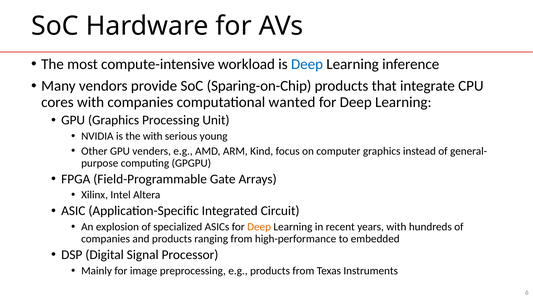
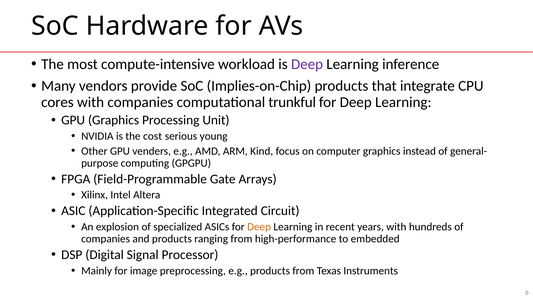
Deep at (307, 64) colour: blue -> purple
Sparing-on-Chip: Sparing-on-Chip -> Implies-on-Chip
wanted: wanted -> trunkful
the with: with -> cost
